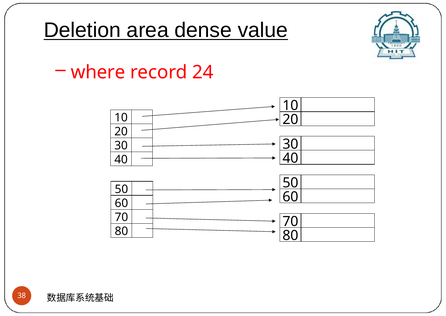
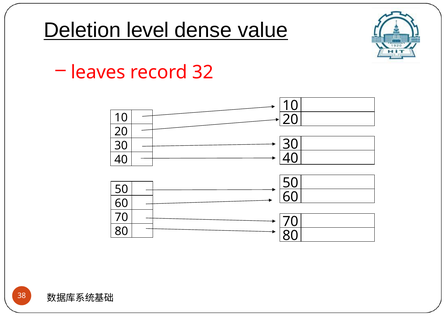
area: area -> level
where: where -> leaves
24: 24 -> 32
